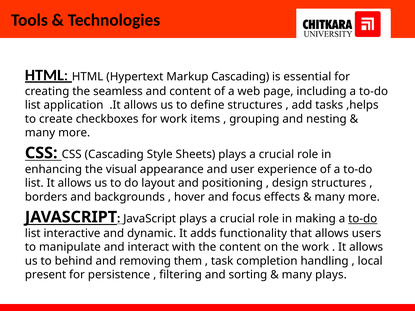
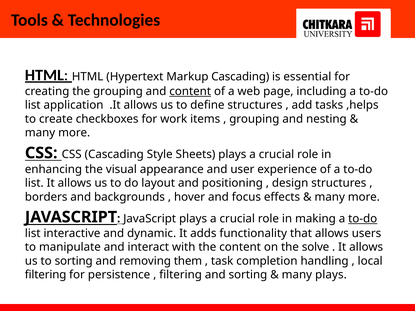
the seamless: seamless -> grouping
content at (190, 91) underline: none -> present
the work: work -> solve
to behind: behind -> sorting
present at (46, 275): present -> filtering
